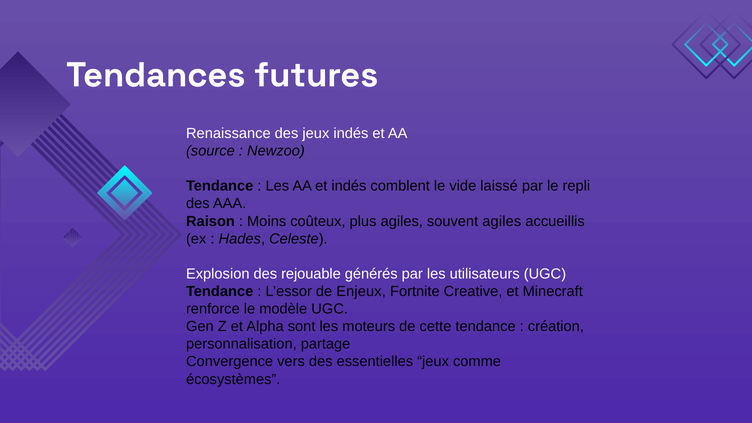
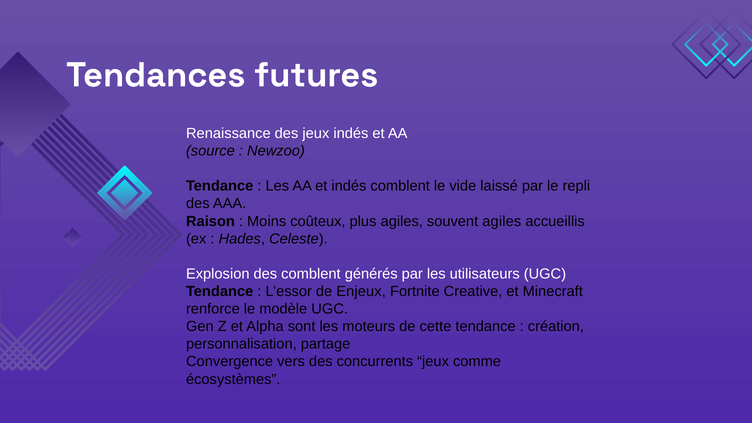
des rejouable: rejouable -> comblent
essentielles: essentielles -> concurrents
